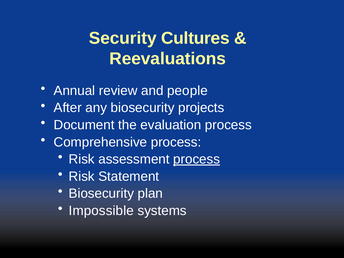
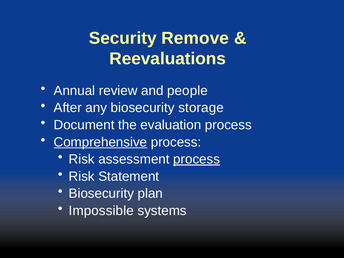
Cultures: Cultures -> Remove
projects: projects -> storage
Comprehensive underline: none -> present
